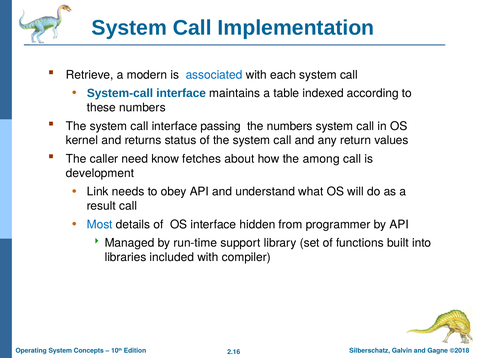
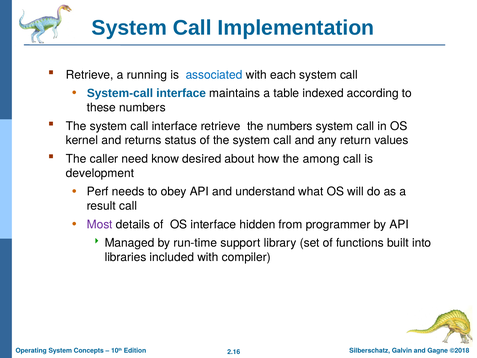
modern: modern -> running
interface passing: passing -> retrieve
fetches: fetches -> desired
Link: Link -> Perf
Most colour: blue -> purple
